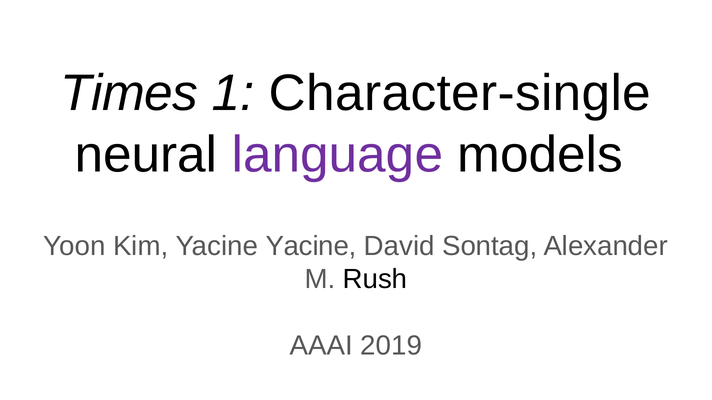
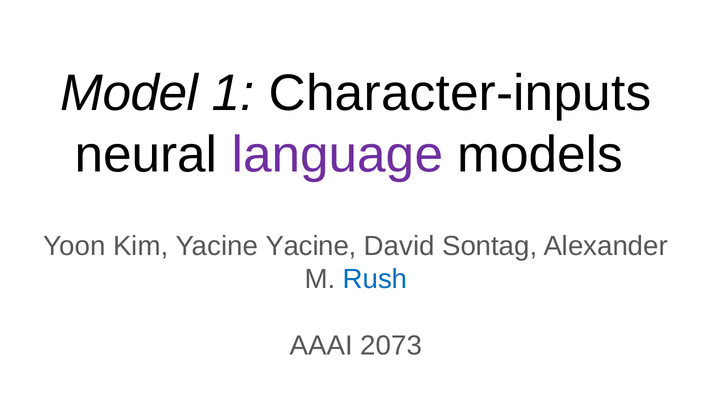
Times: Times -> Model
Character-single: Character-single -> Character-inputs
Rush colour: black -> blue
2019: 2019 -> 2073
